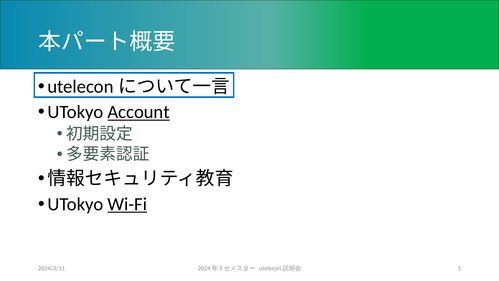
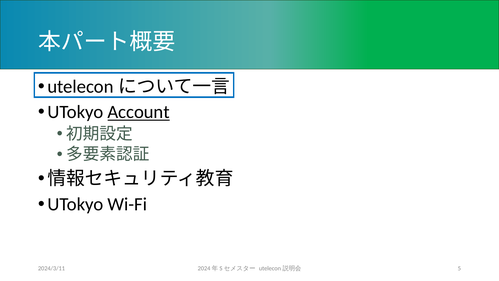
Wi-Fi underline: present -> none
